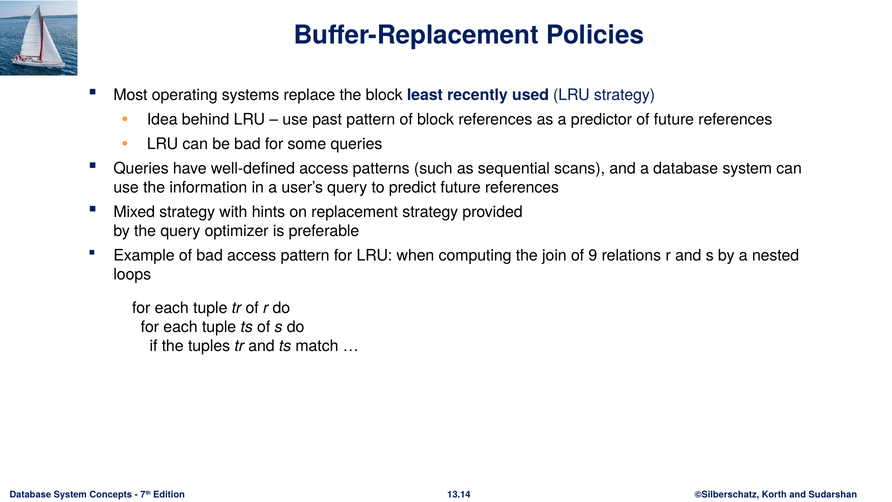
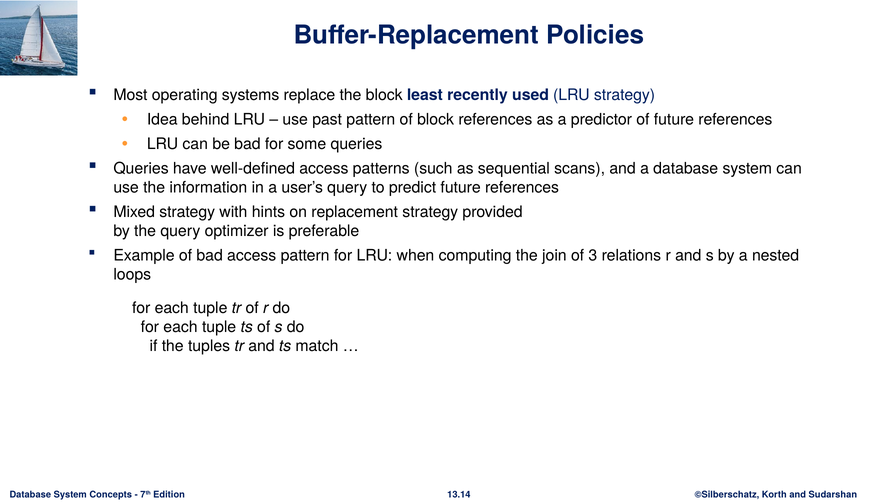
9: 9 -> 3
